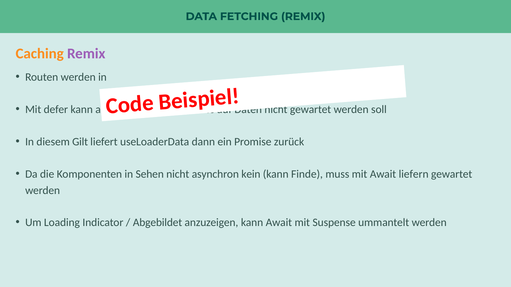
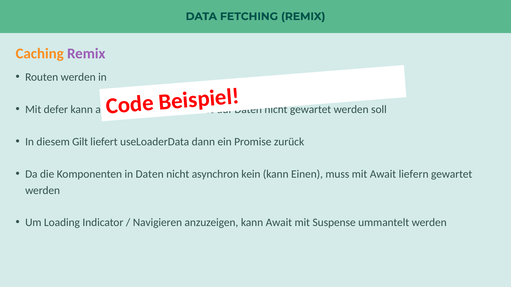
in Sehen: Sehen -> Daten
Finde: Finde -> Einen
Abgebildet: Abgebildet -> Navigieren
